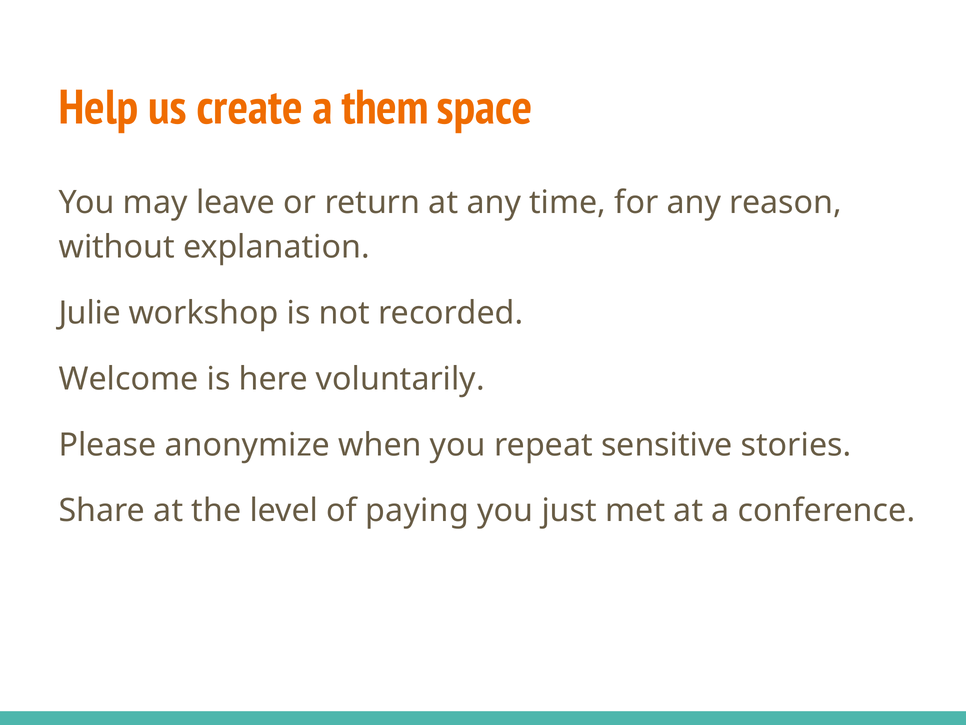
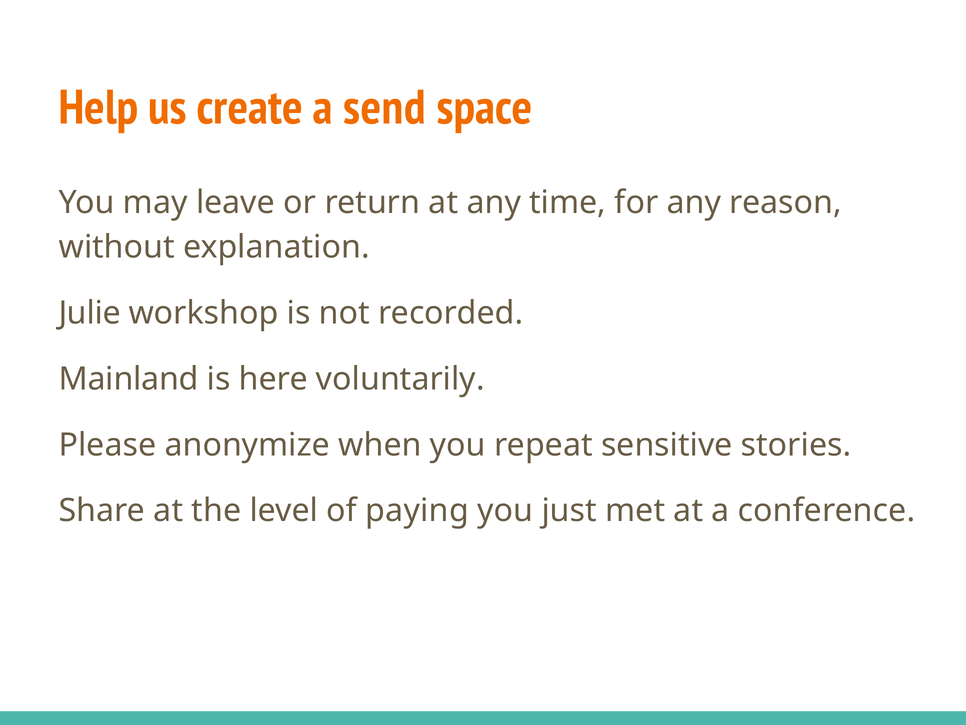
them: them -> send
Welcome: Welcome -> Mainland
